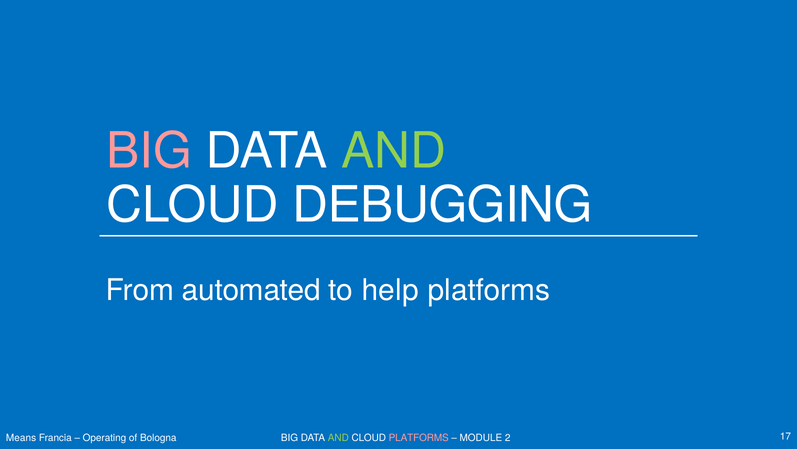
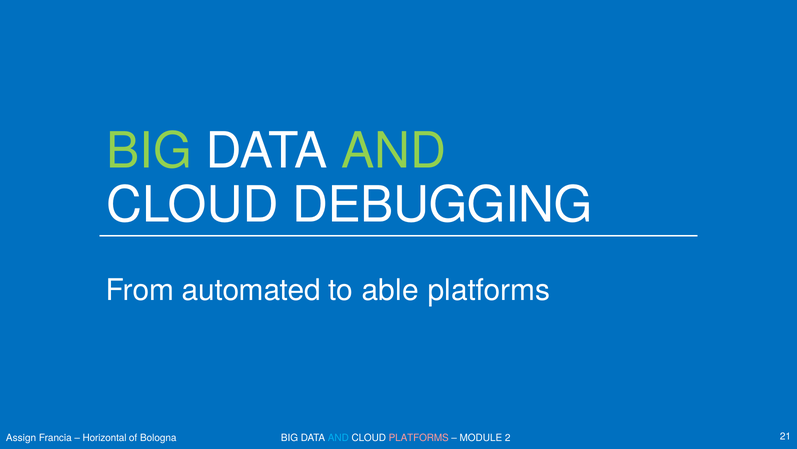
BIG at (149, 151) colour: pink -> light green
help: help -> able
Means: Means -> Assign
Operating: Operating -> Horizontal
AND at (338, 437) colour: light green -> light blue
17: 17 -> 21
